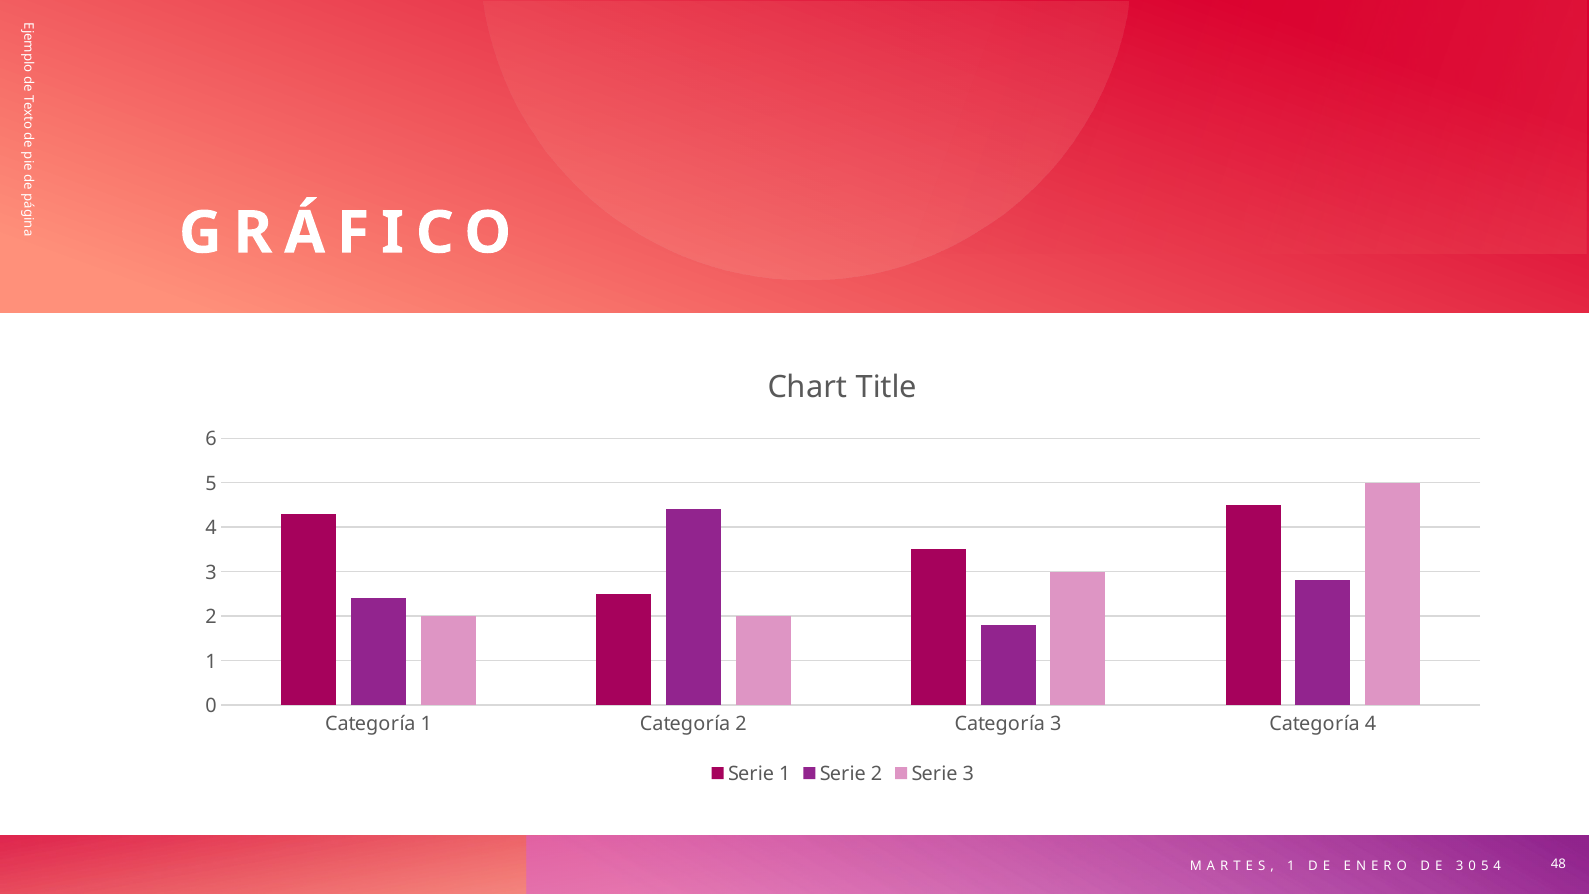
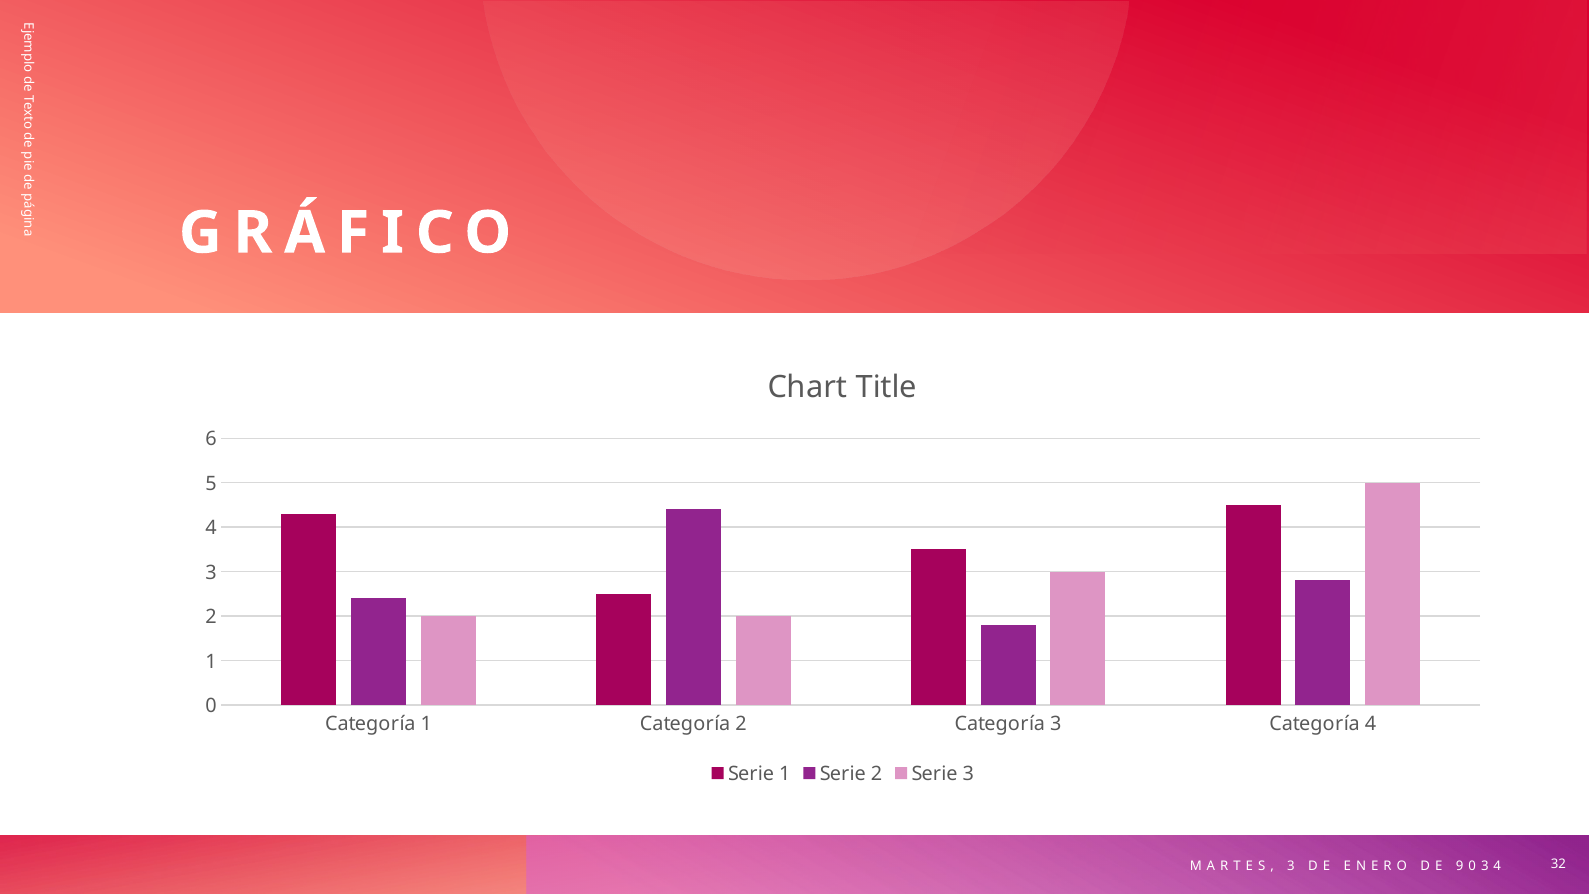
1 at (1291, 866): 1 -> 3
3 at (1460, 866): 3 -> 9
5 at (1485, 866): 5 -> 3
48: 48 -> 32
